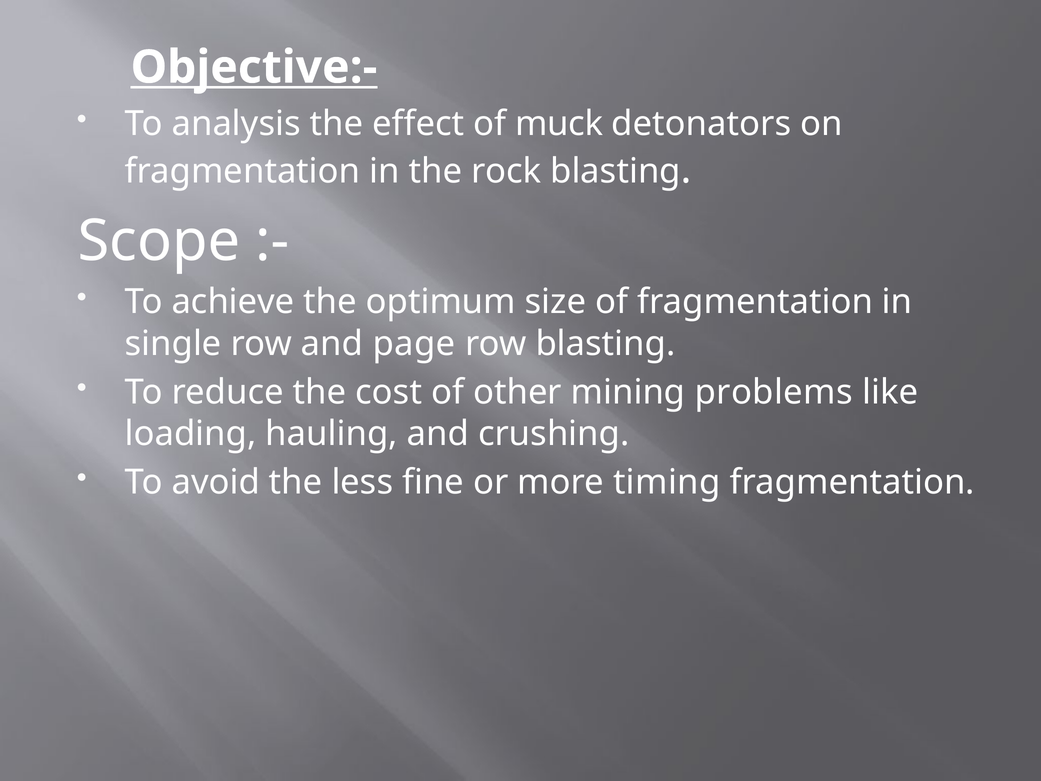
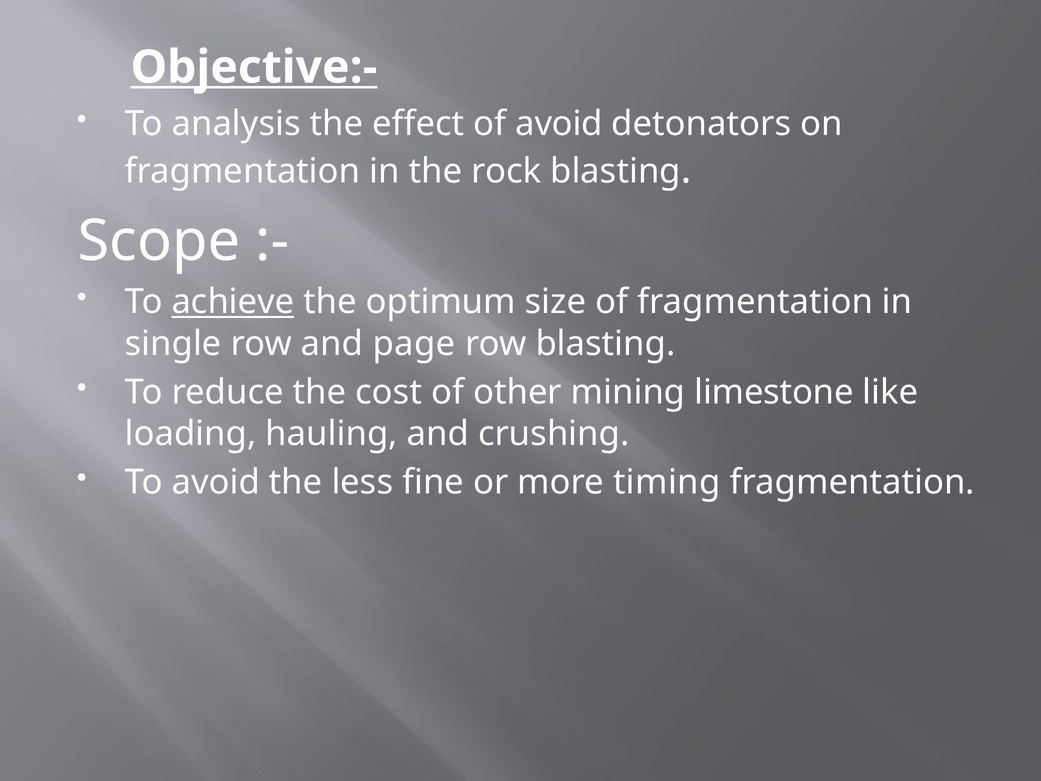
of muck: muck -> avoid
achieve underline: none -> present
problems: problems -> limestone
